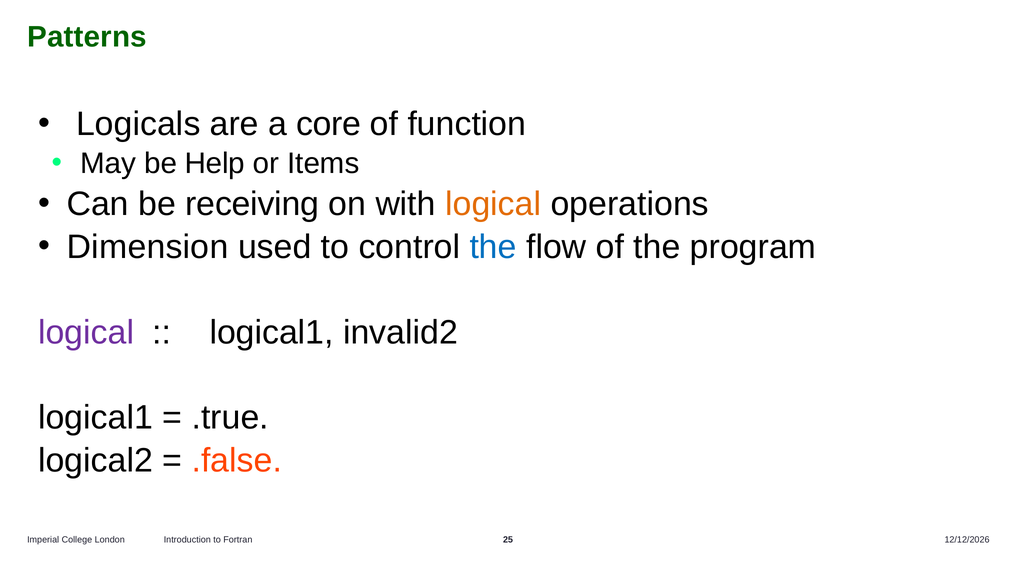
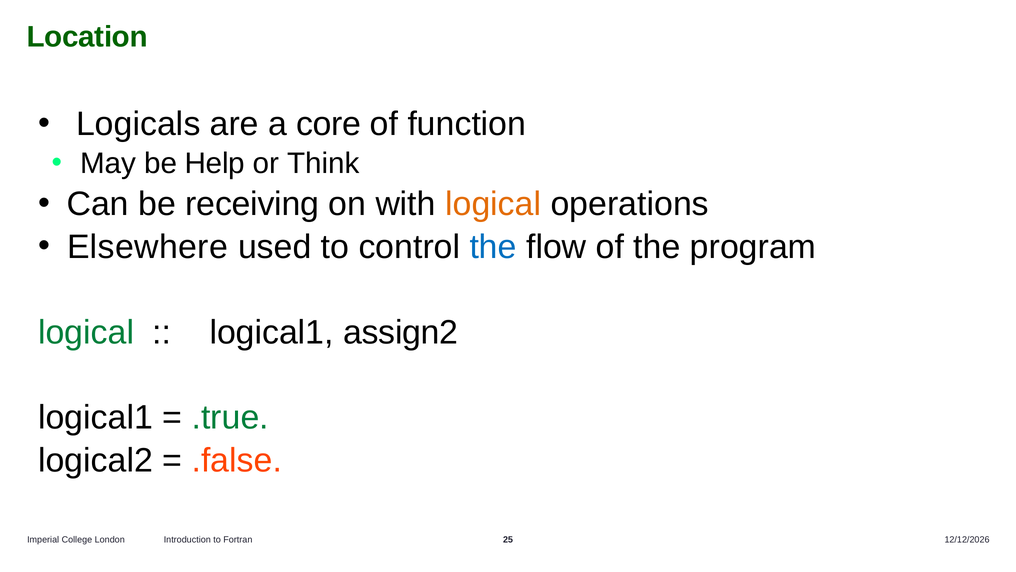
Patterns: Patterns -> Location
Items: Items -> Think
Dimension: Dimension -> Elsewhere
logical at (86, 332) colour: purple -> green
invalid2: invalid2 -> assign2
.true colour: black -> green
